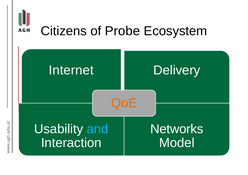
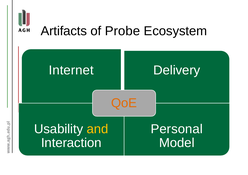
Citizens: Citizens -> Artifacts
and colour: light blue -> yellow
Networks: Networks -> Personal
